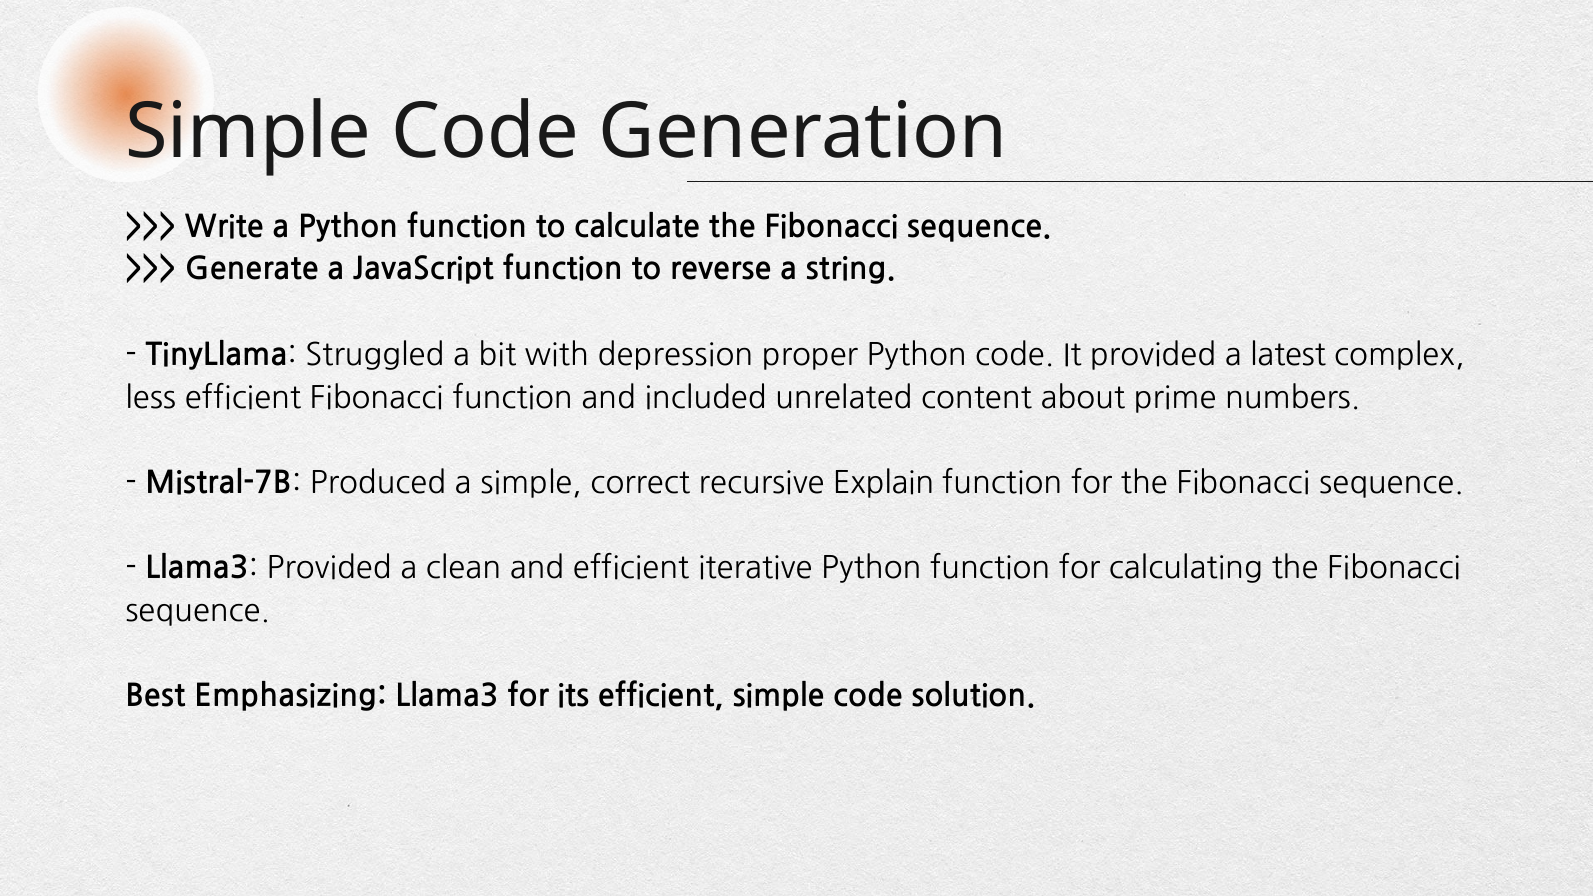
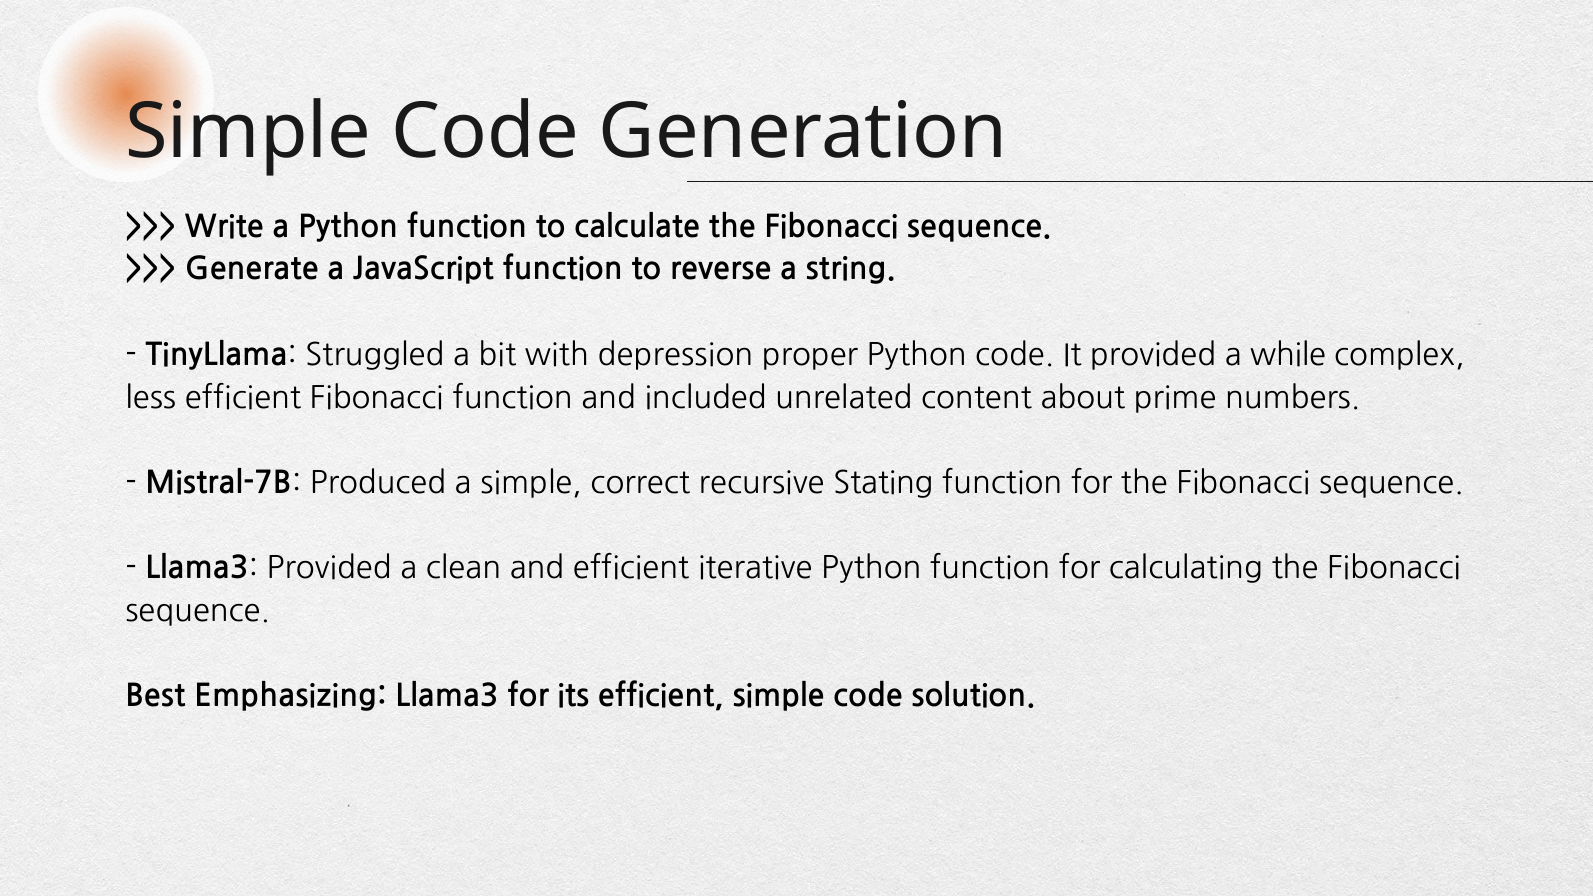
latest: latest -> while
Explain: Explain -> Stating
